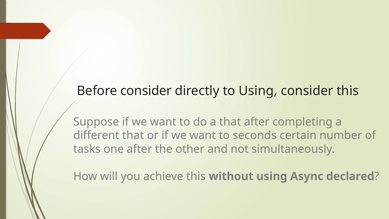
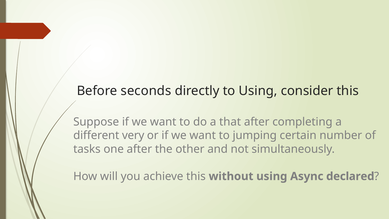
Before consider: consider -> seconds
different that: that -> very
seconds: seconds -> jumping
